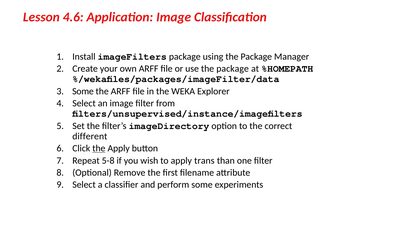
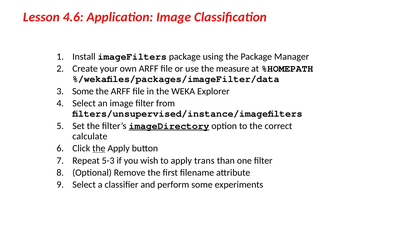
use the package: package -> measure
imageDirectory underline: none -> present
different: different -> calculate
5-8: 5-8 -> 5-3
